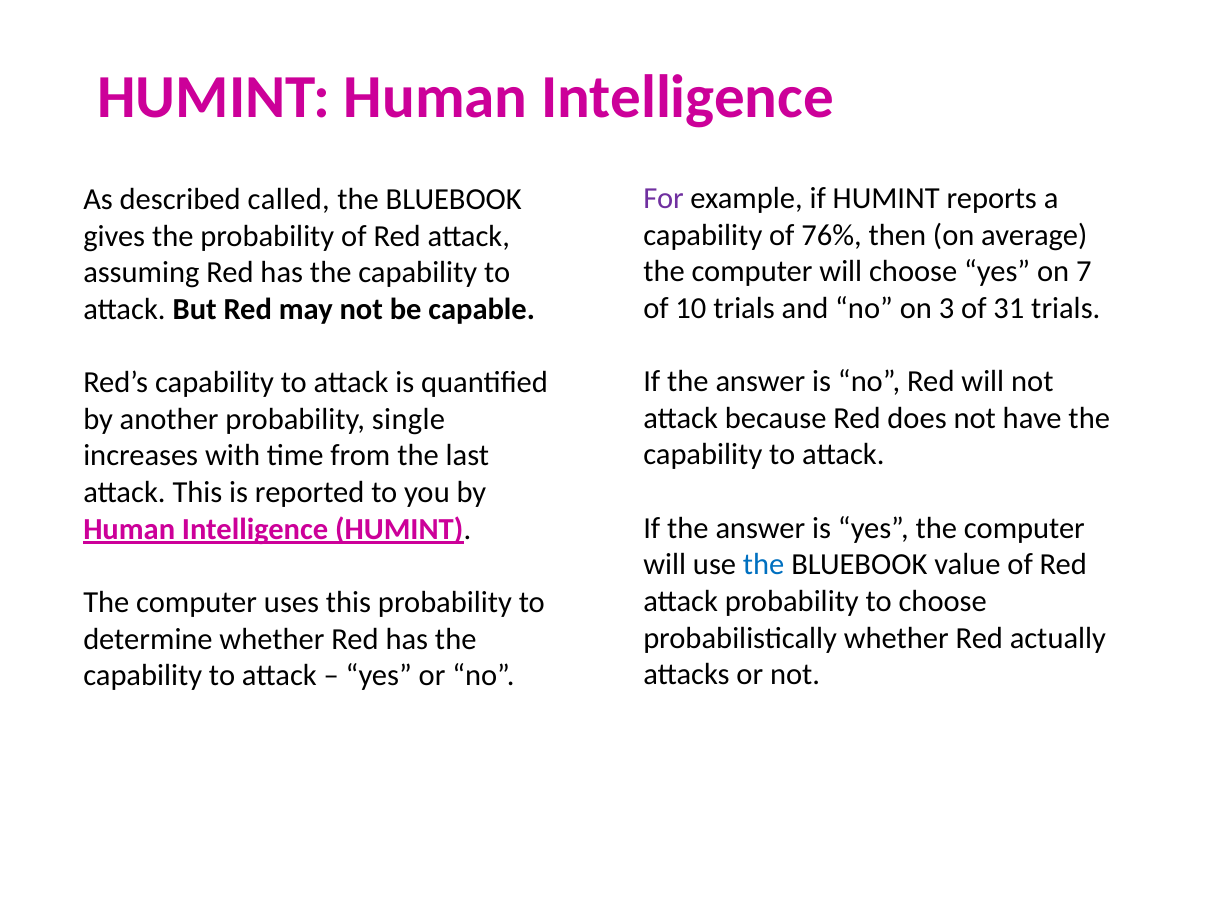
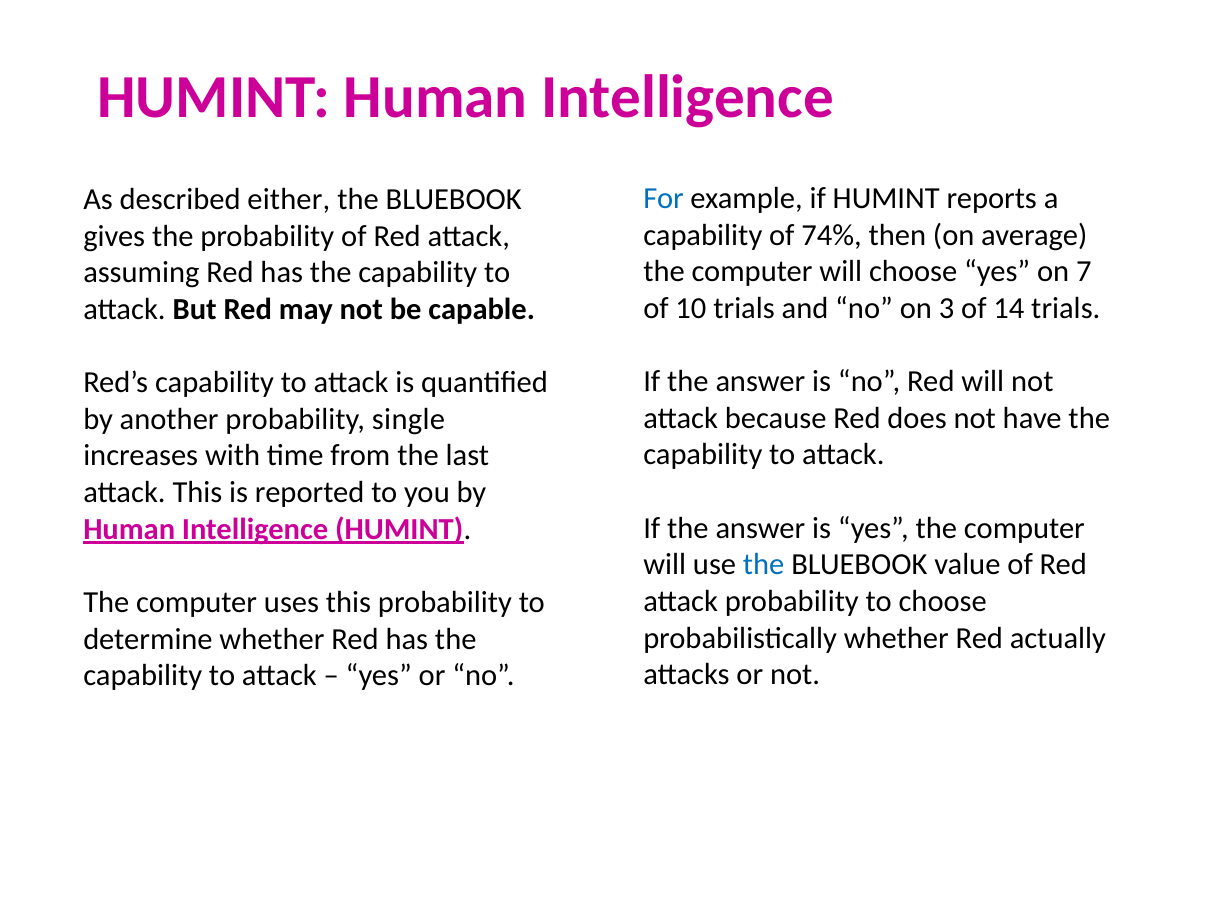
For colour: purple -> blue
called: called -> either
76%: 76% -> 74%
31: 31 -> 14
